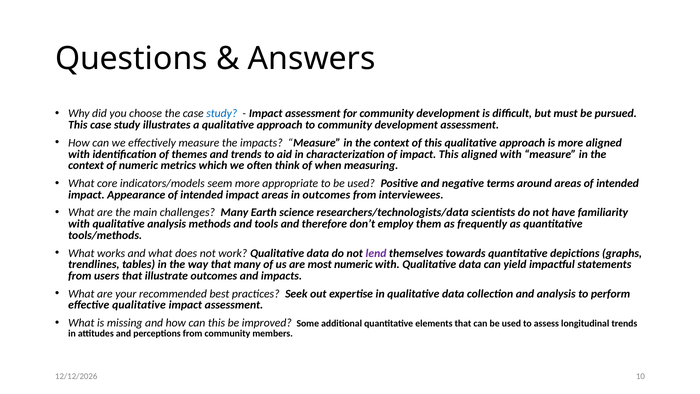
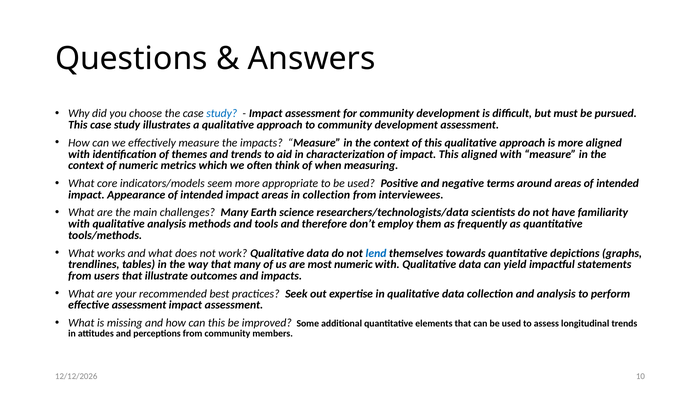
in outcomes: outcomes -> collection
lend colour: purple -> blue
effective qualitative: qualitative -> assessment
